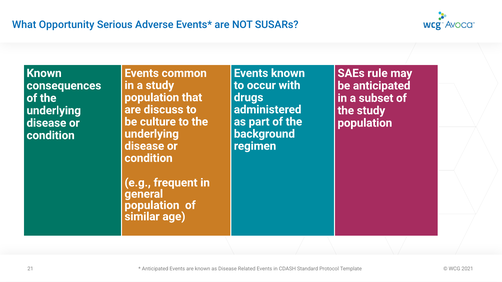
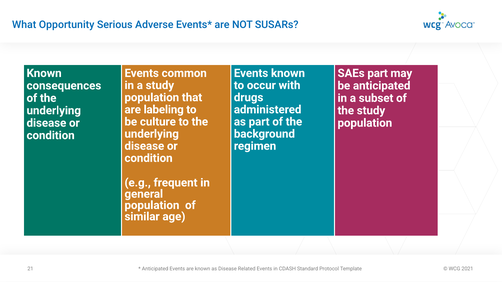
SAEs rule: rule -> part
discuss: discuss -> labeling
